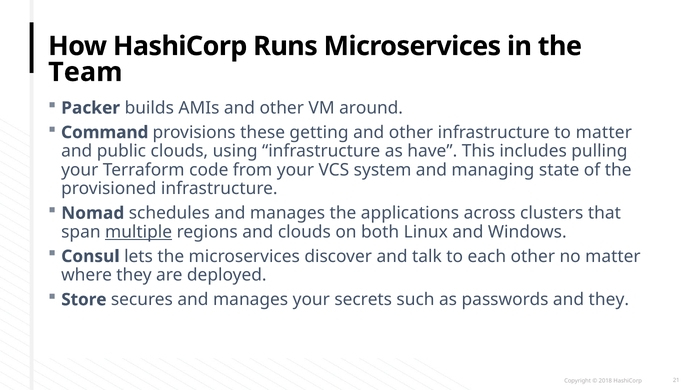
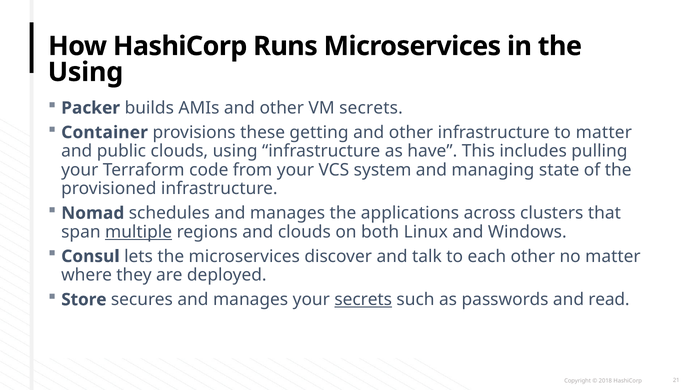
Team at (85, 72): Team -> Using
VM around: around -> secrets
Command: Command -> Container
secrets at (363, 300) underline: none -> present
and they: they -> read
